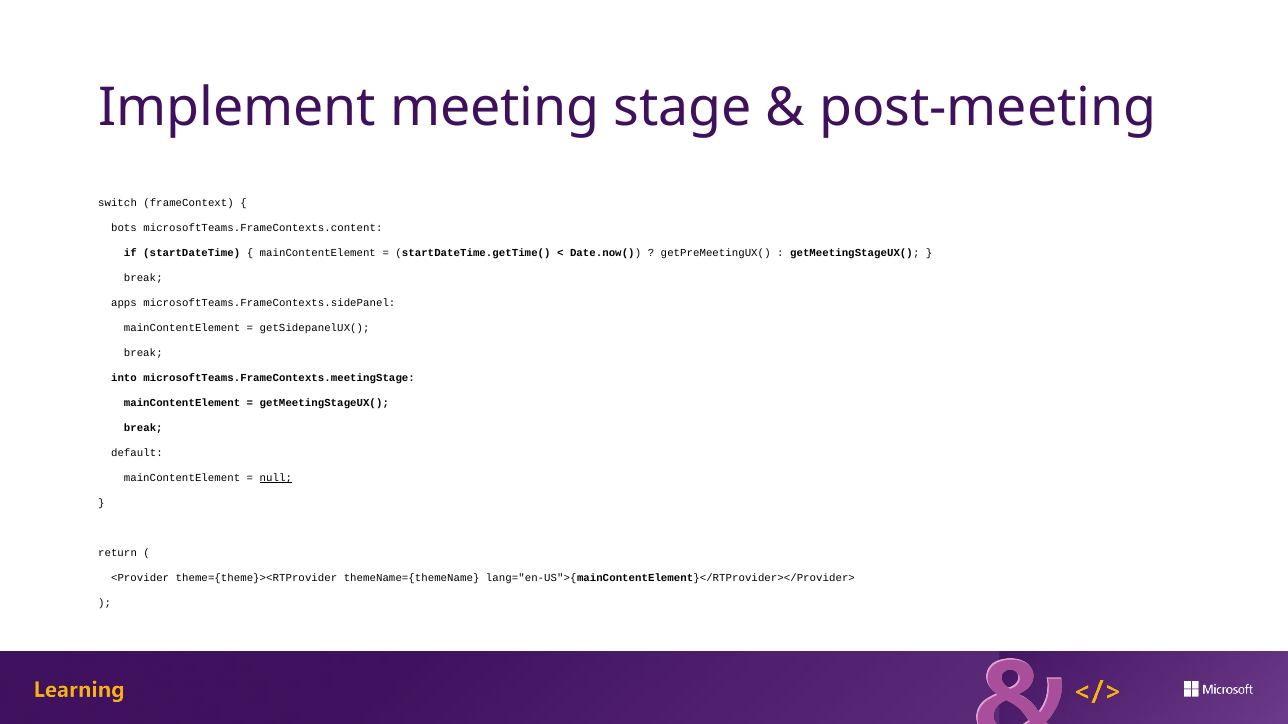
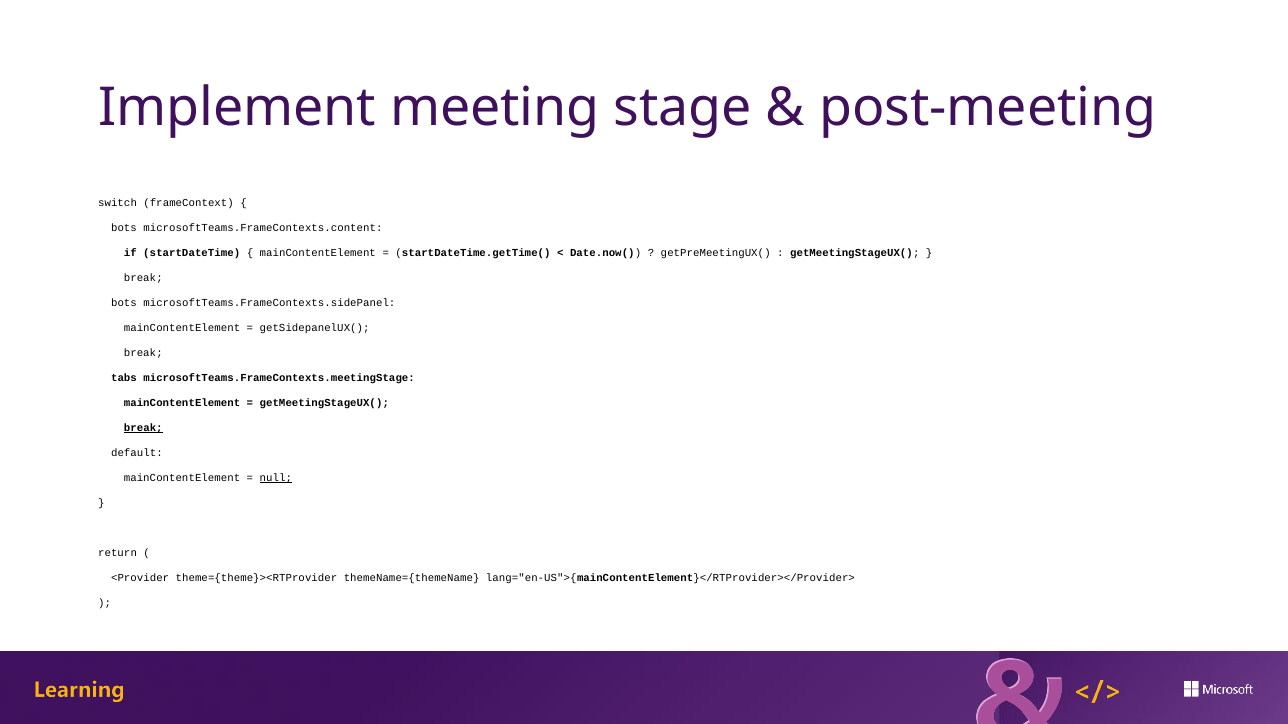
apps at (124, 303): apps -> bots
into: into -> tabs
break at (143, 428) underline: none -> present
